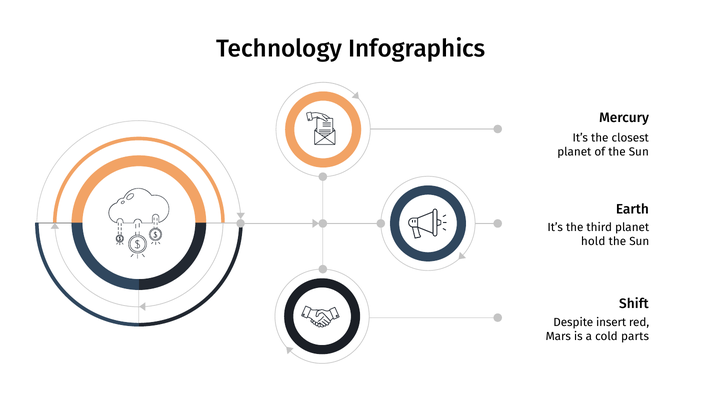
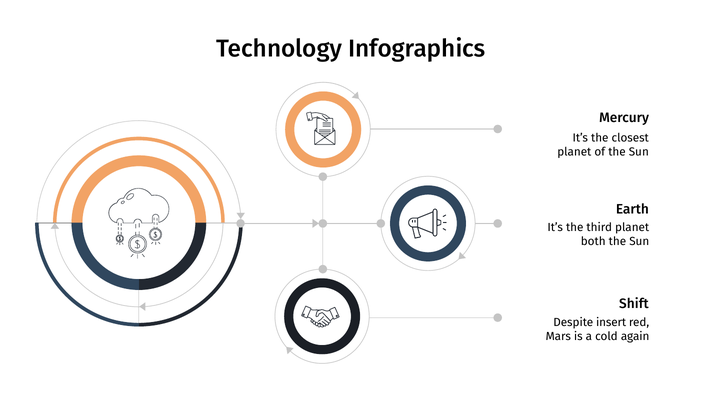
hold: hold -> both
parts: parts -> again
